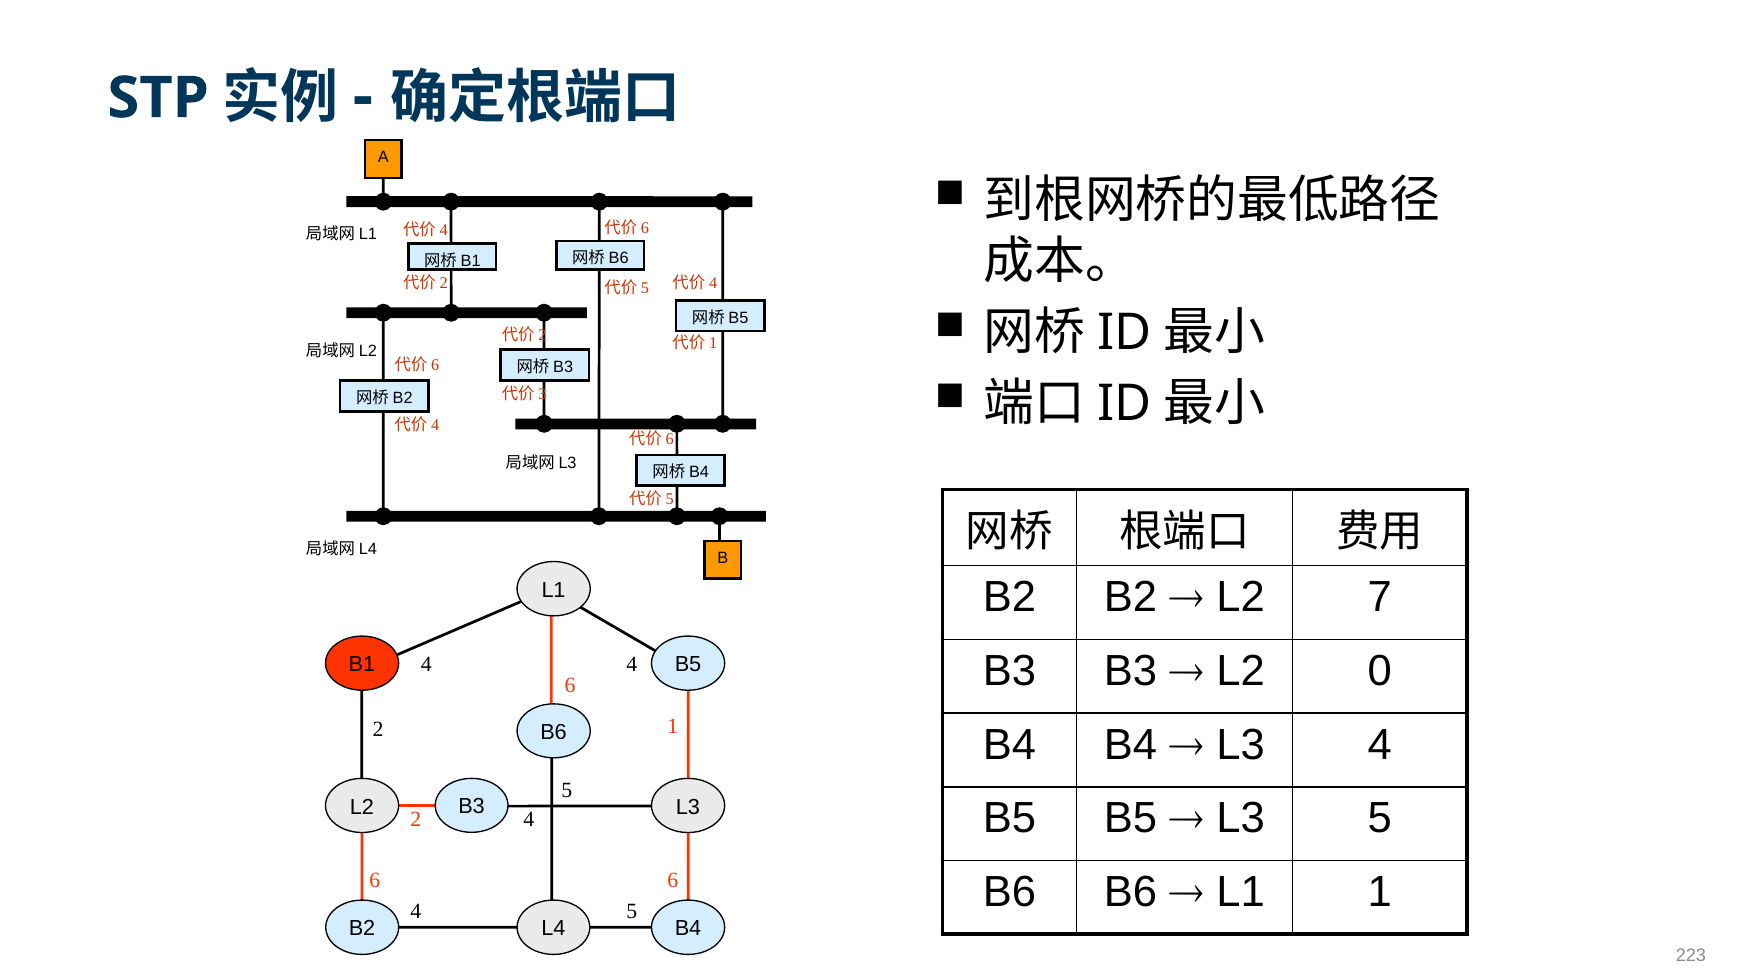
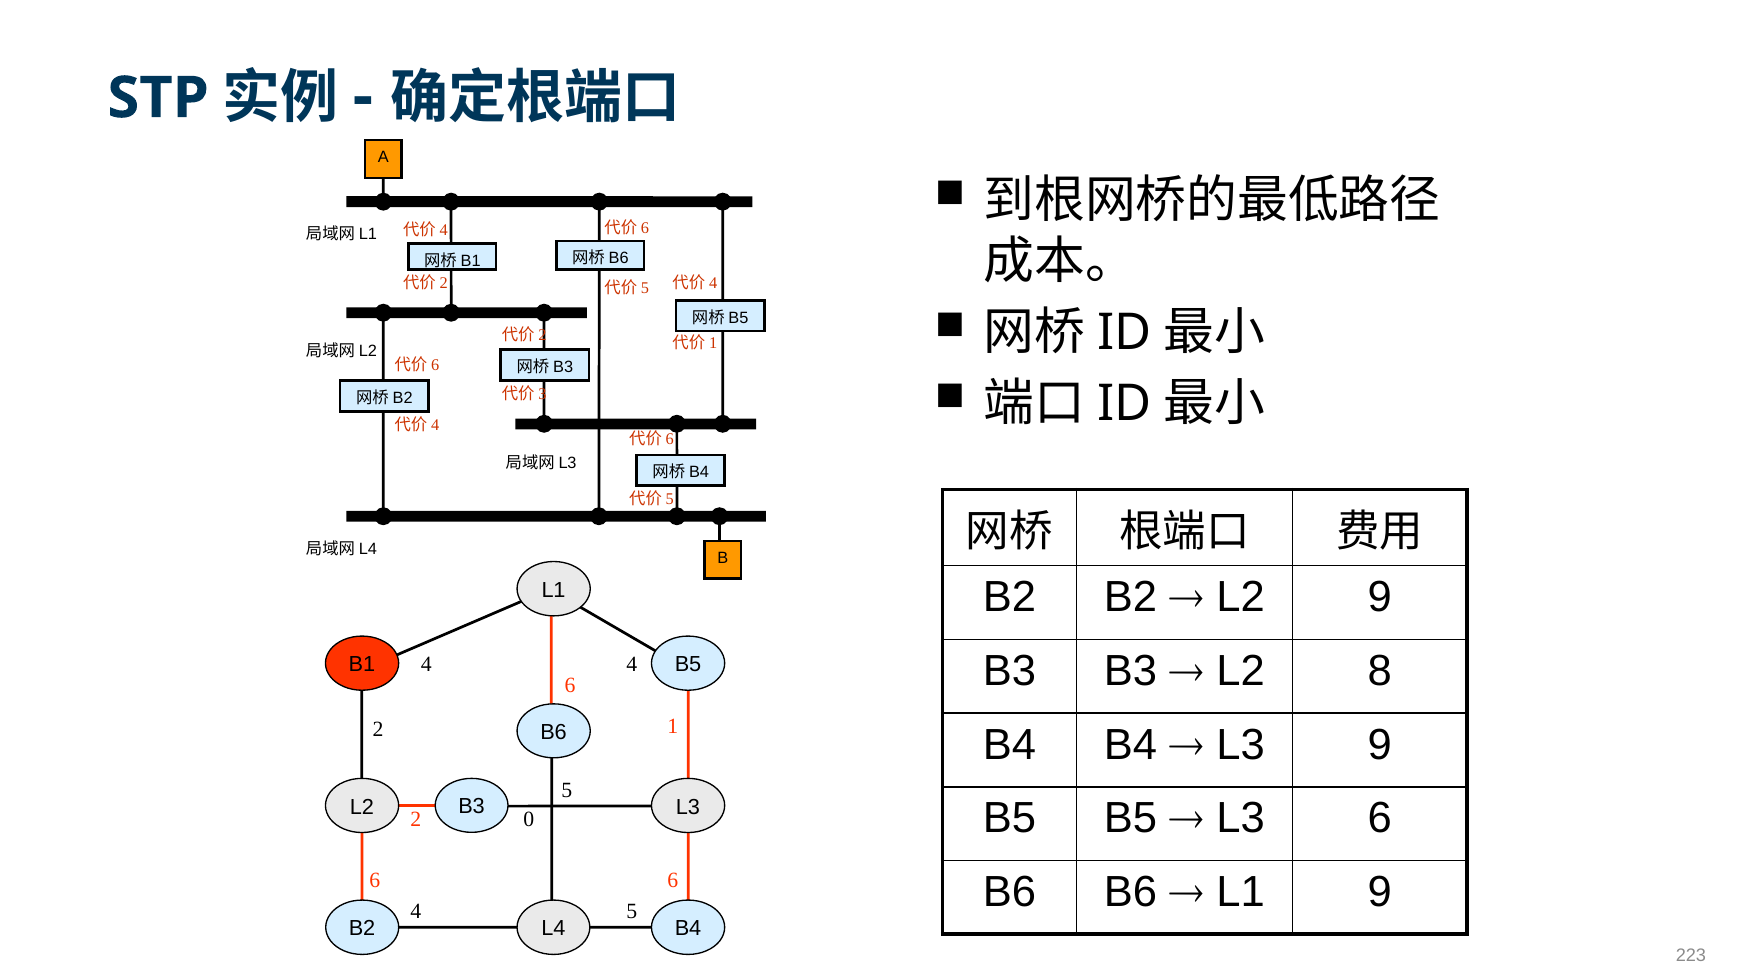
L2 7: 7 -> 9
0: 0 -> 8
L3 4: 4 -> 9
L3 5: 5 -> 6
2 4: 4 -> 0
L1 1: 1 -> 9
